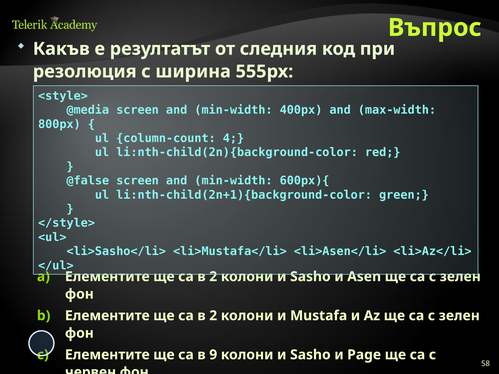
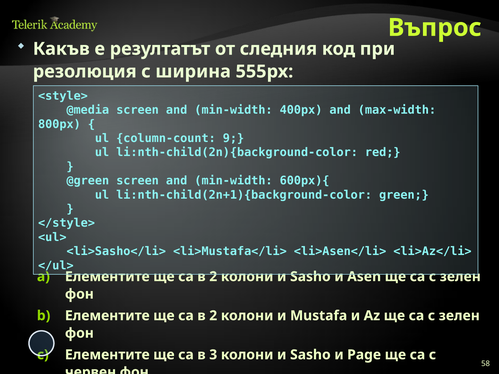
4: 4 -> 9
@false: @false -> @green
9: 9 -> 3
